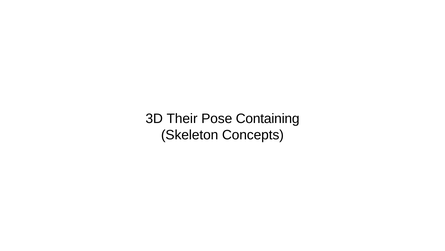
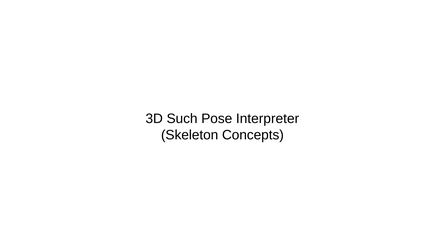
Their: Their -> Such
Containing: Containing -> Interpreter
